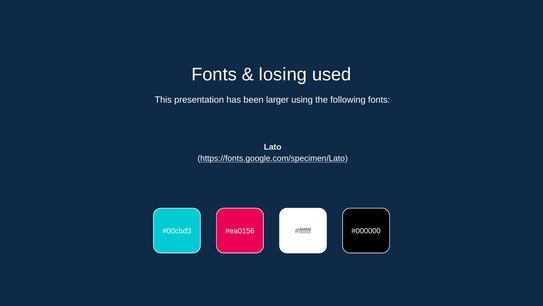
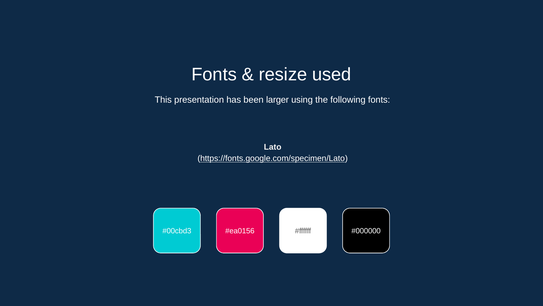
losing: losing -> resize
